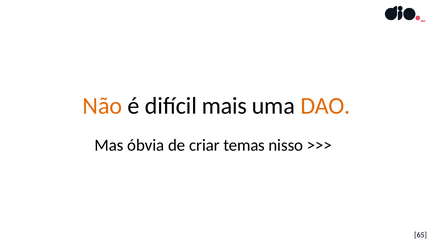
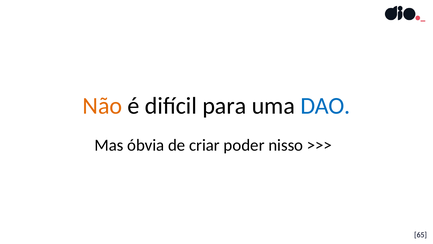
mais: mais -> para
DAO colour: orange -> blue
temas: temas -> poder
